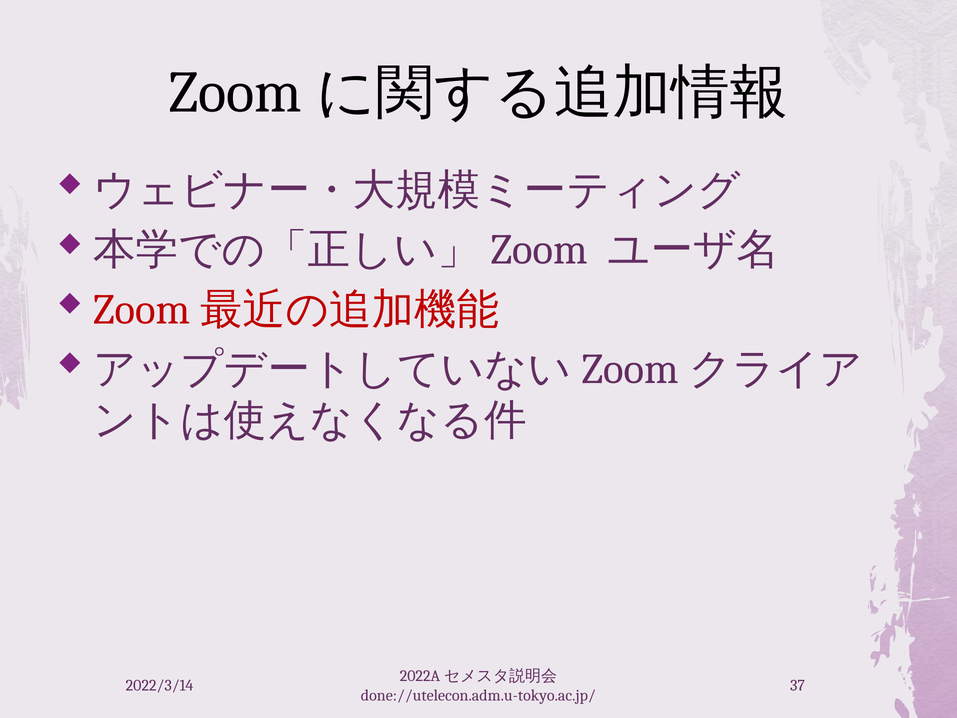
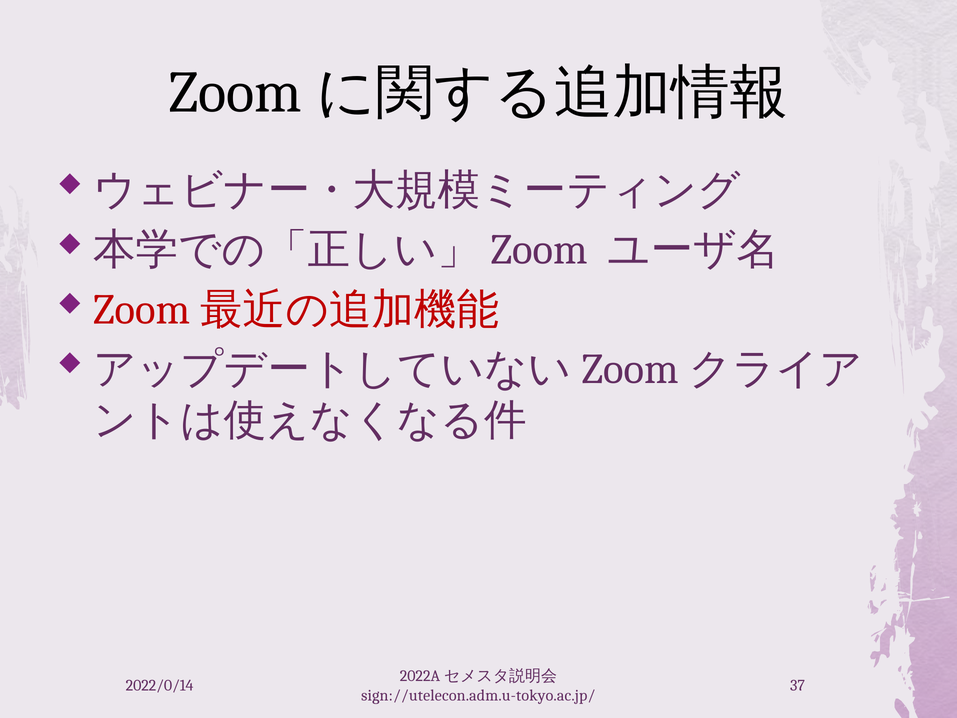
2022/3/14: 2022/3/14 -> 2022/0/14
done://utelecon.adm.u-tokyo.ac.jp/: done://utelecon.adm.u-tokyo.ac.jp/ -> sign://utelecon.adm.u-tokyo.ac.jp/
